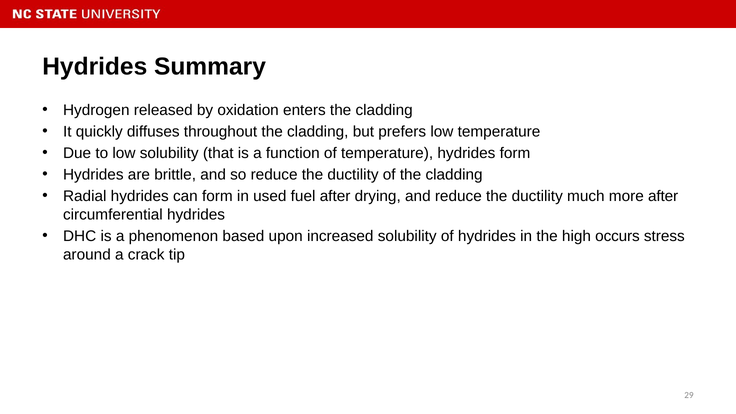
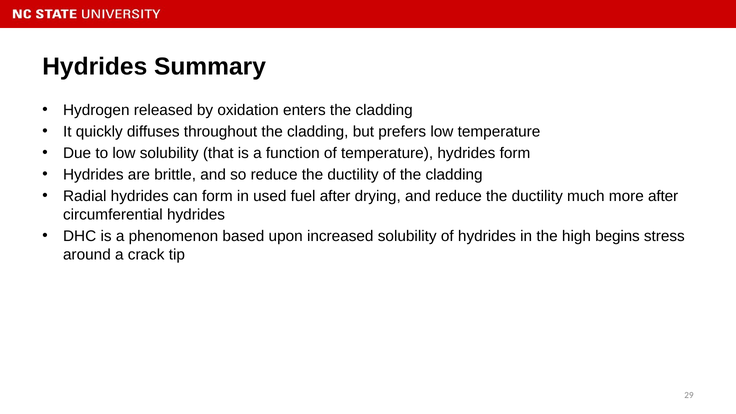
occurs: occurs -> begins
